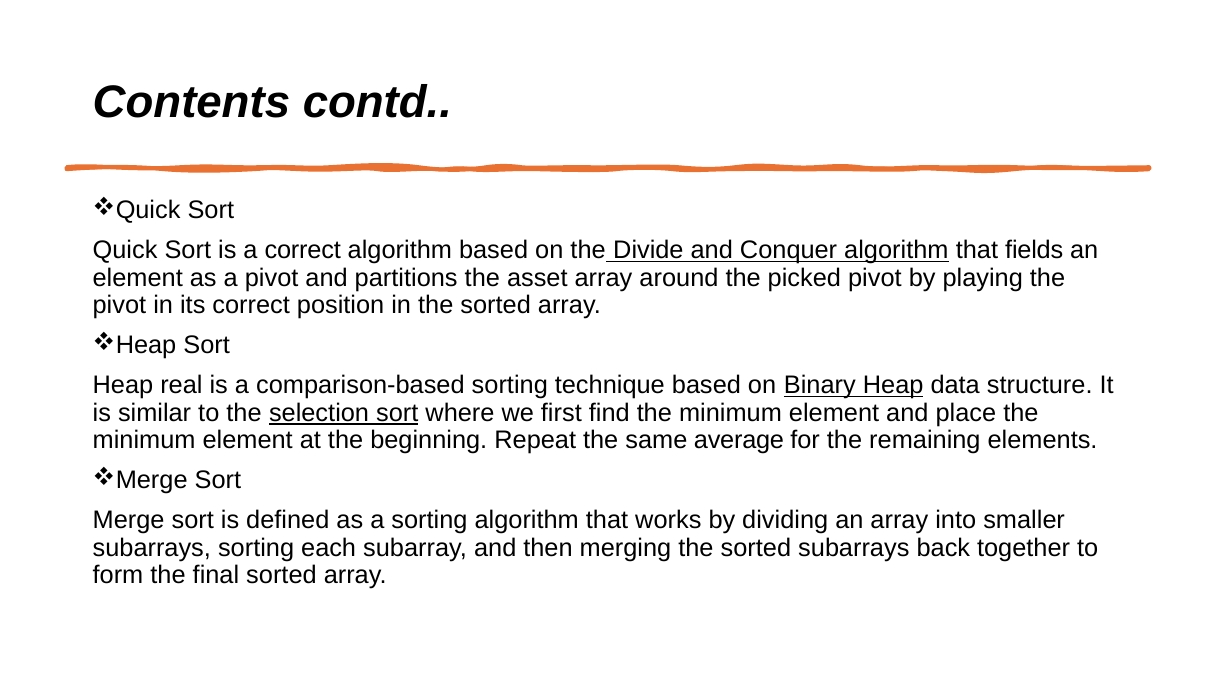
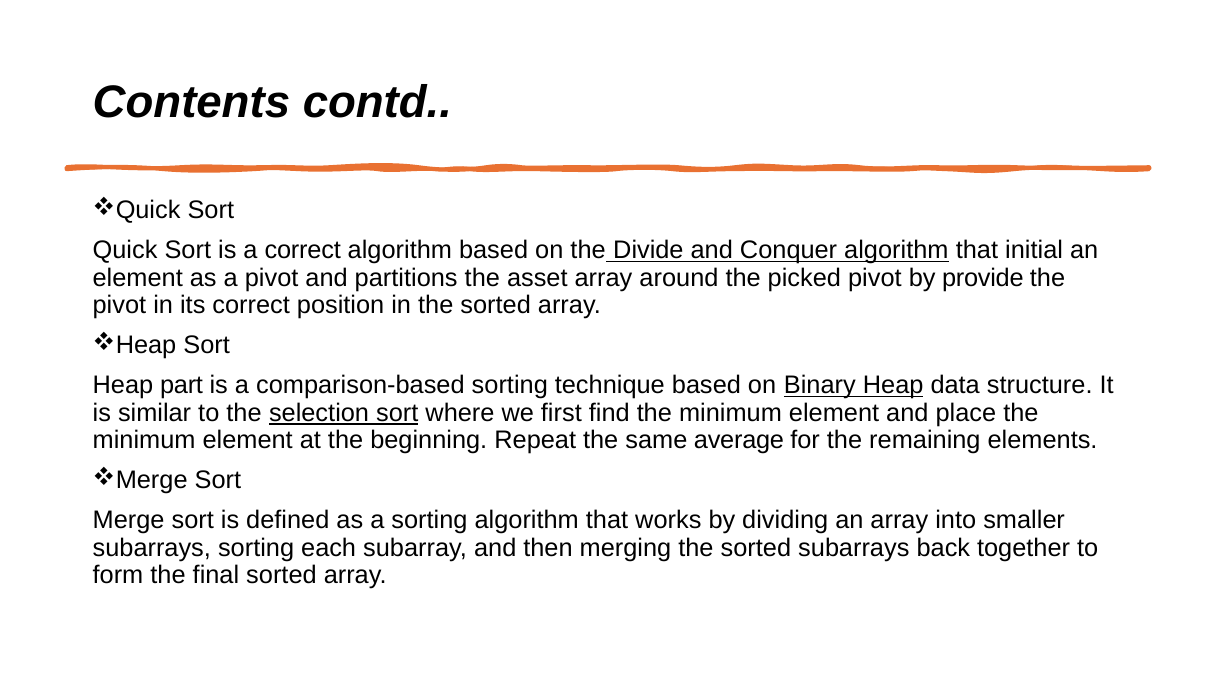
fields: fields -> initial
playing: playing -> provide
real: real -> part
